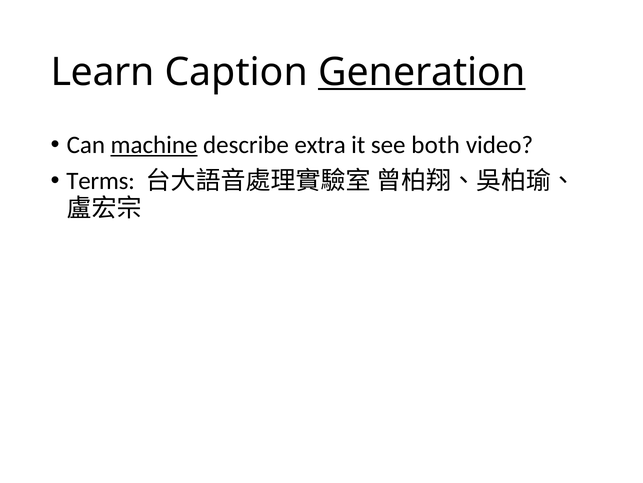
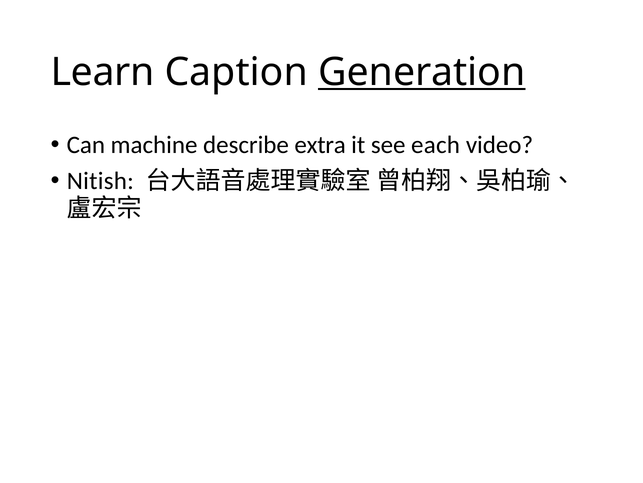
machine underline: present -> none
both: both -> each
Terms: Terms -> Nitish
